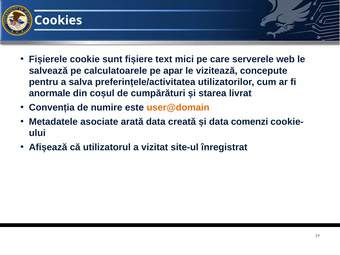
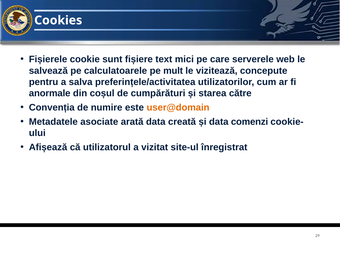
apar: apar -> mult
livrat: livrat -> către
